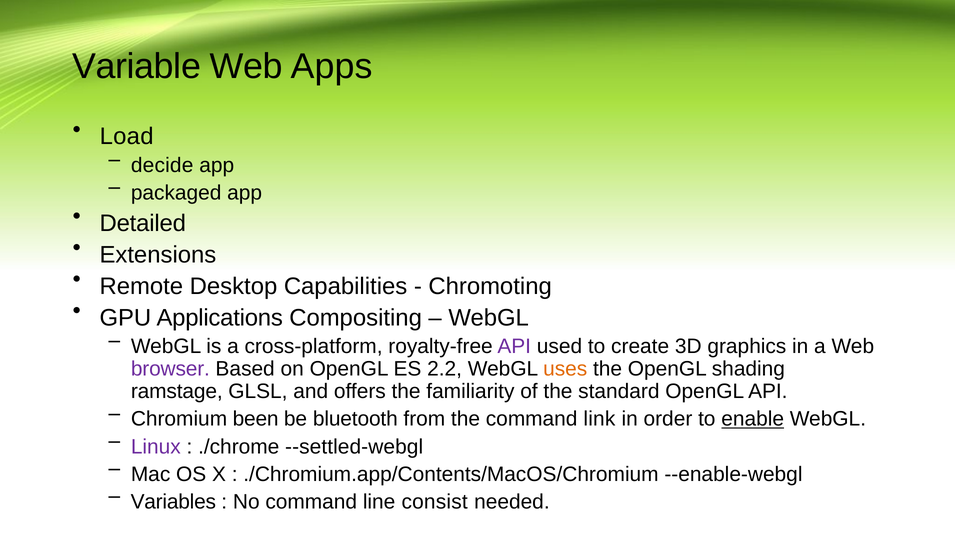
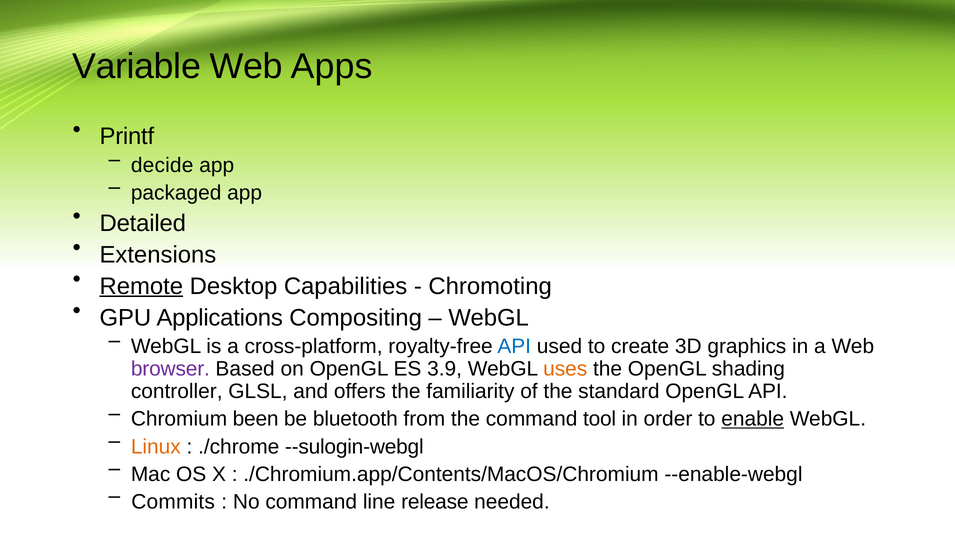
Load: Load -> Printf
Remote underline: none -> present
API at (514, 347) colour: purple -> blue
2.2: 2.2 -> 3.9
ramstage: ramstage -> controller
link: link -> tool
Linux colour: purple -> orange
--settled-webgl: --settled-webgl -> --sulogin-webgl
Variables: Variables -> Commits
consist: consist -> release
